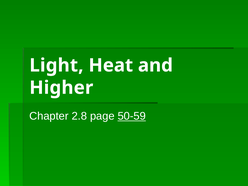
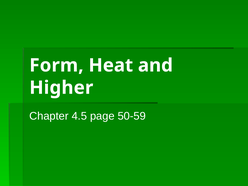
Light: Light -> Form
2.8: 2.8 -> 4.5
50-59 underline: present -> none
